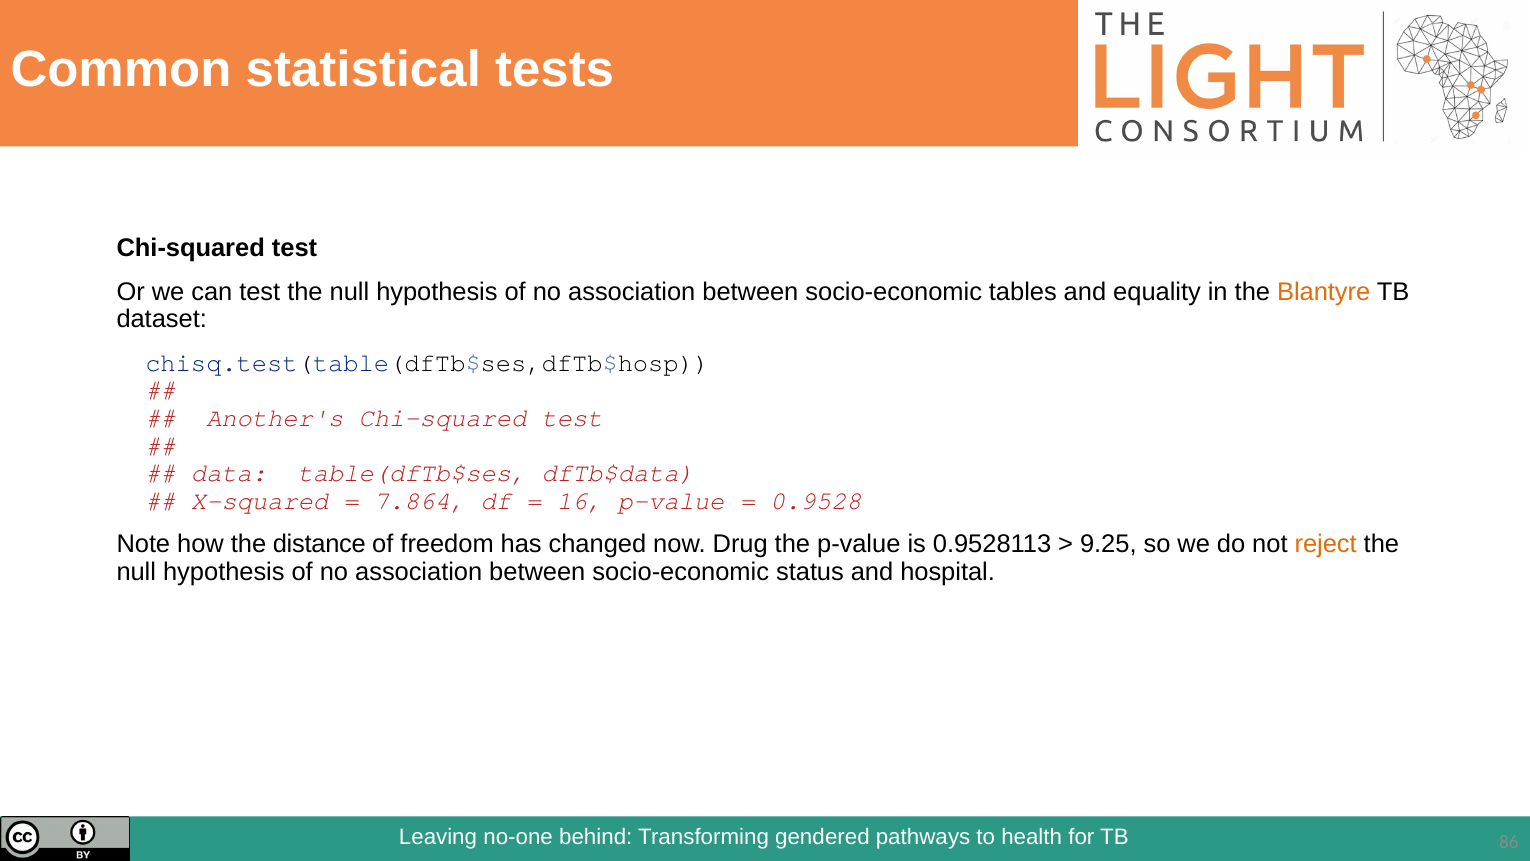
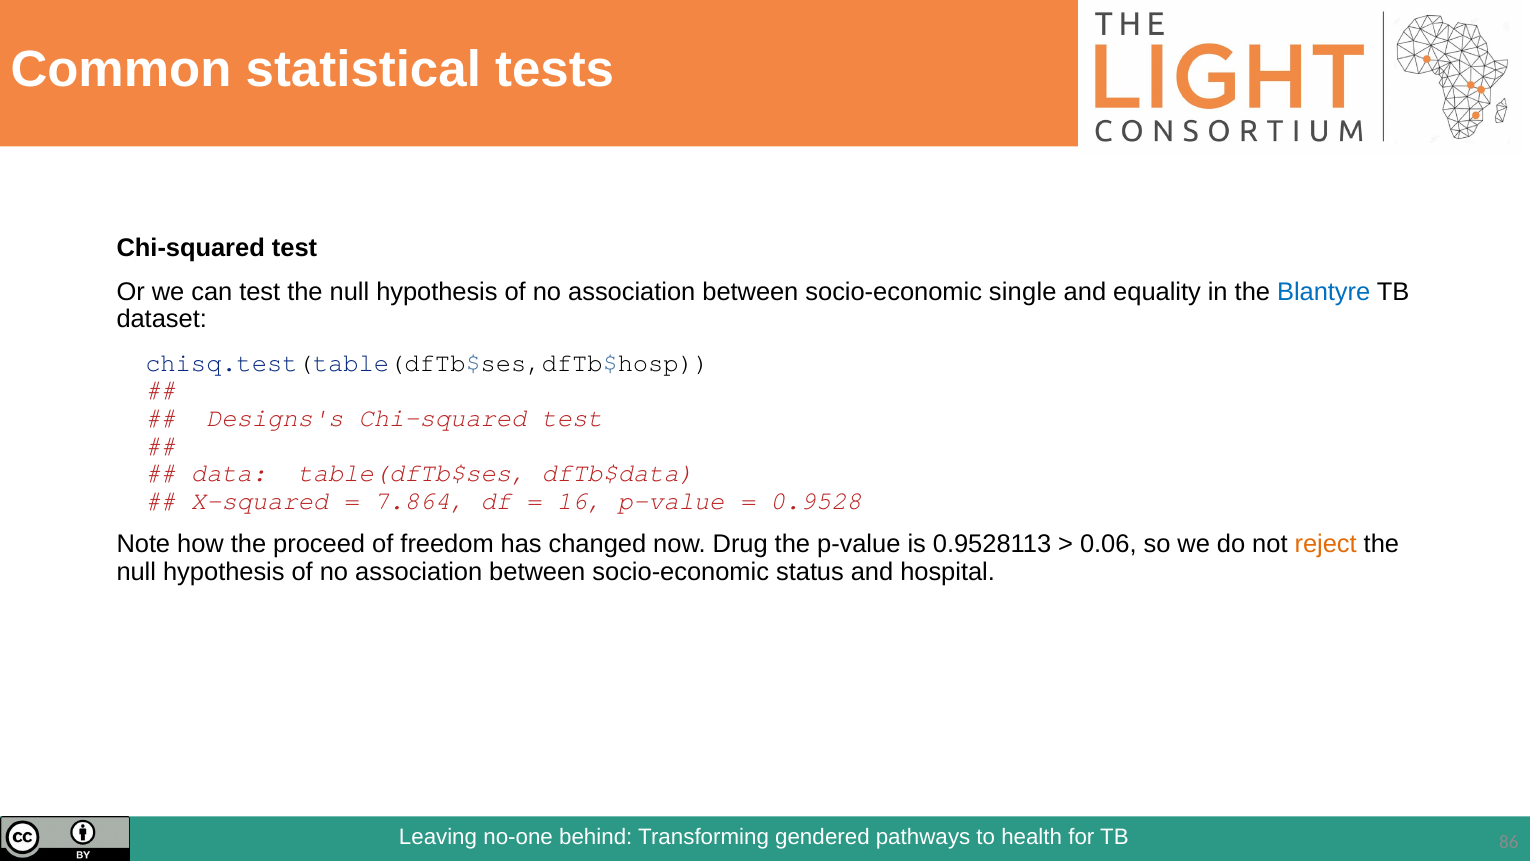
tables: tables -> single
Blantyre colour: orange -> blue
Another's: Another's -> Designs's
distance: distance -> proceed
9.25: 9.25 -> 0.06
